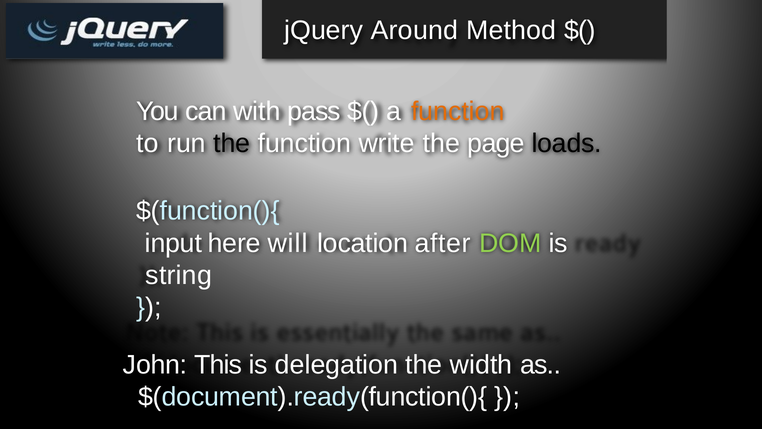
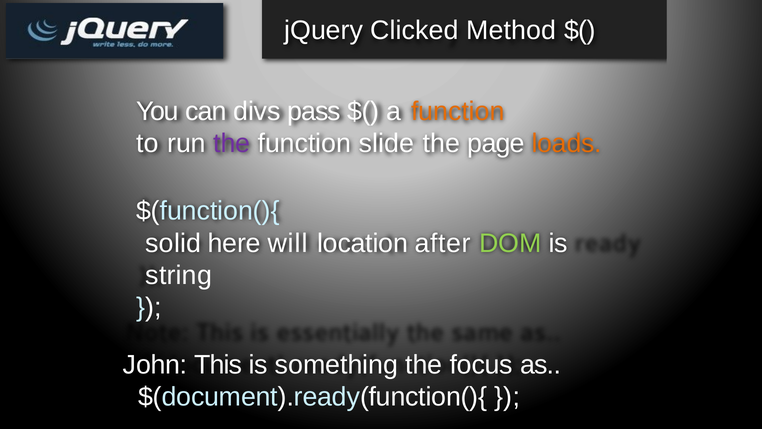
Around: Around -> Clicked
with: with -> divs
the at (232, 143) colour: black -> purple
write: write -> slide
loads colour: black -> orange
input: input -> solid
delegation: delegation -> something
width: width -> focus
